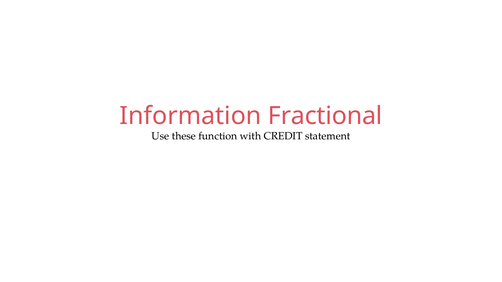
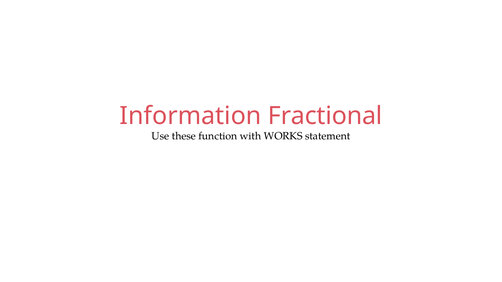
CREDIT: CREDIT -> WORKS
